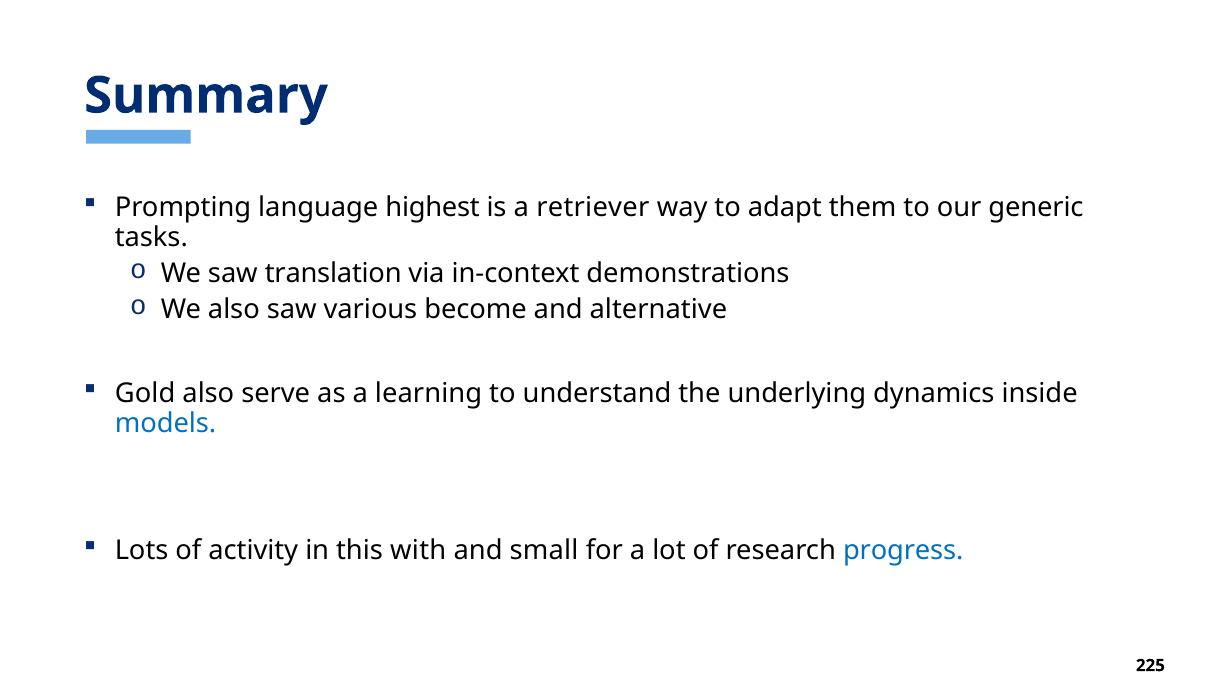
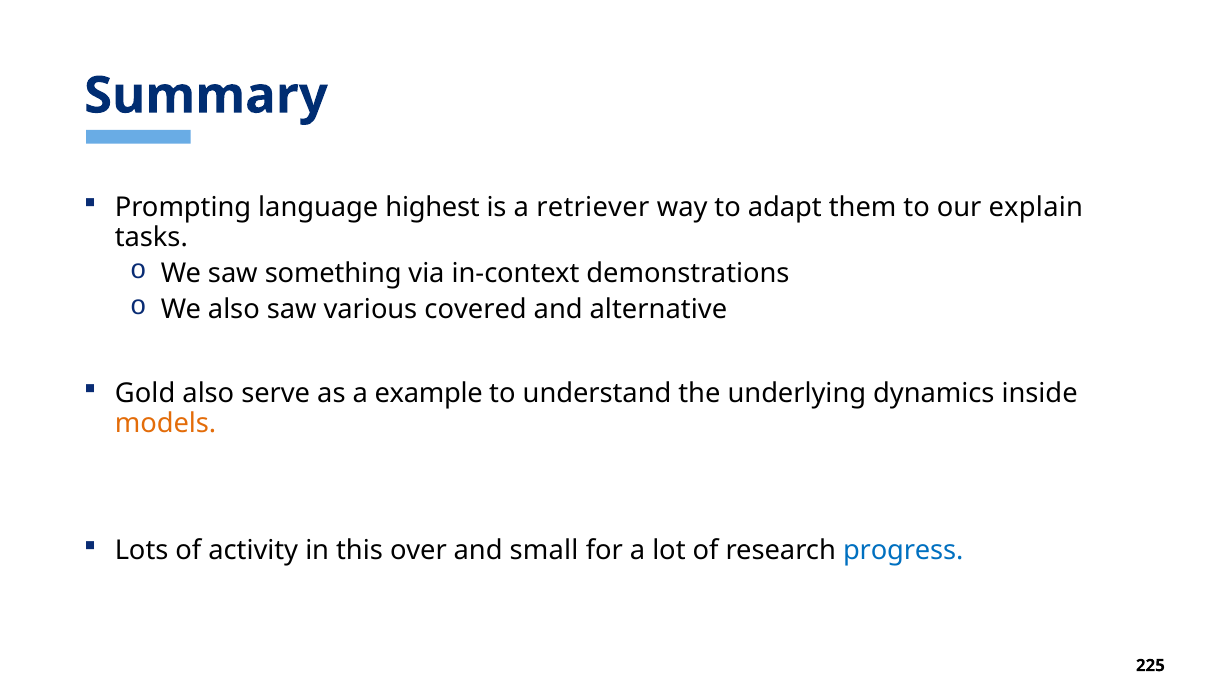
generic: generic -> explain
translation: translation -> something
become: become -> covered
learning: learning -> example
models colour: blue -> orange
with: with -> over
